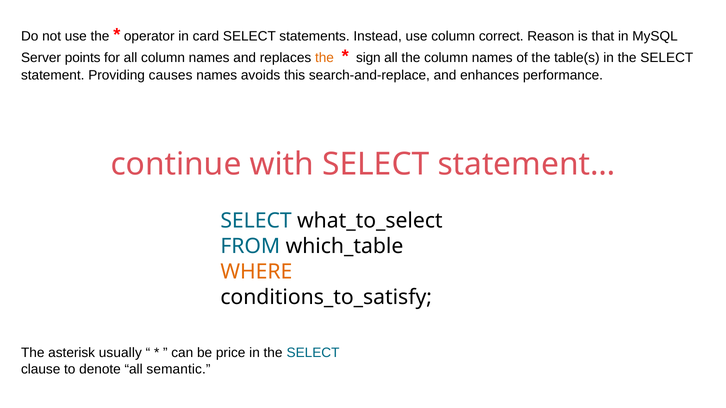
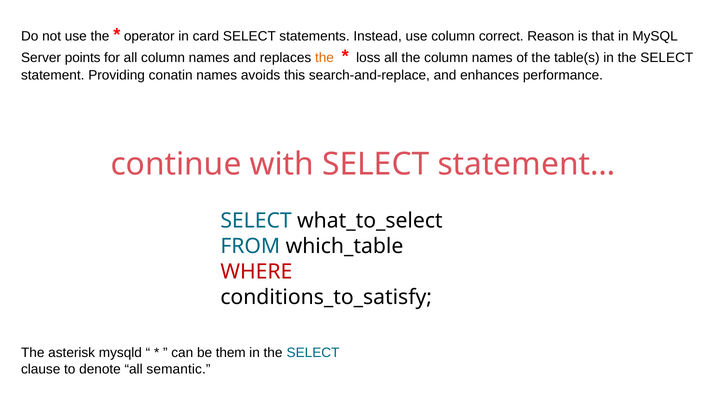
sign: sign -> loss
causes: causes -> conatin
WHERE colour: orange -> red
usually: usually -> mysqld
price: price -> them
